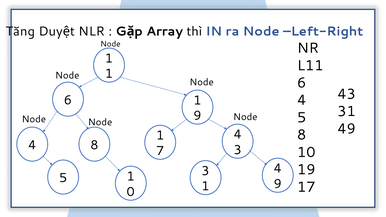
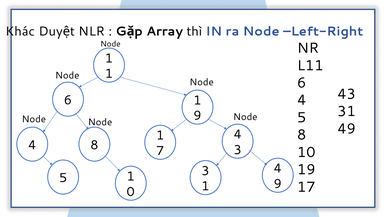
Tăng: Tăng -> Khác
